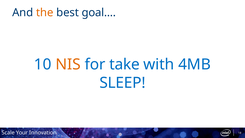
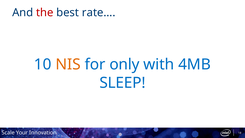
the colour: orange -> red
goal…: goal… -> rate…
take: take -> only
